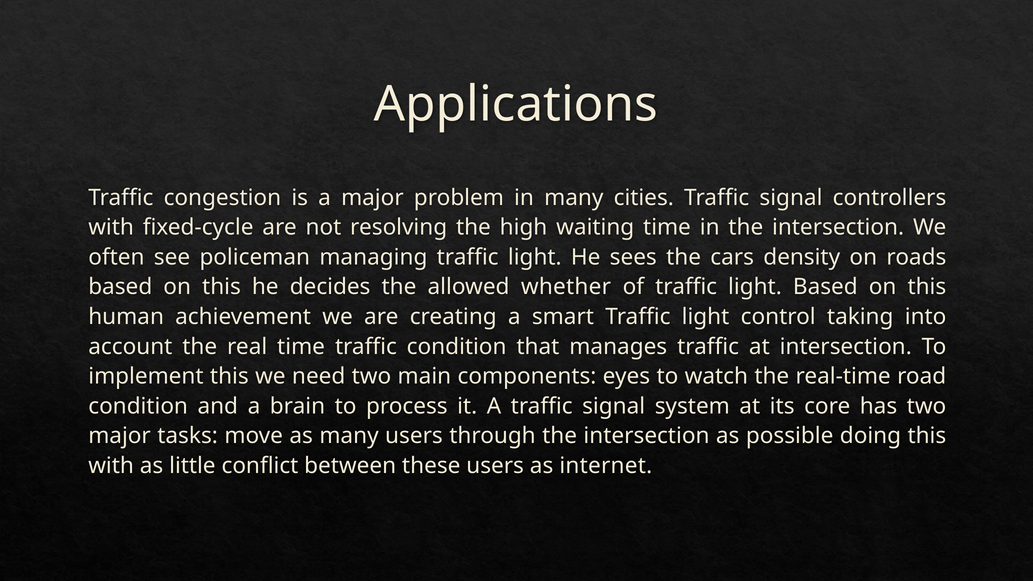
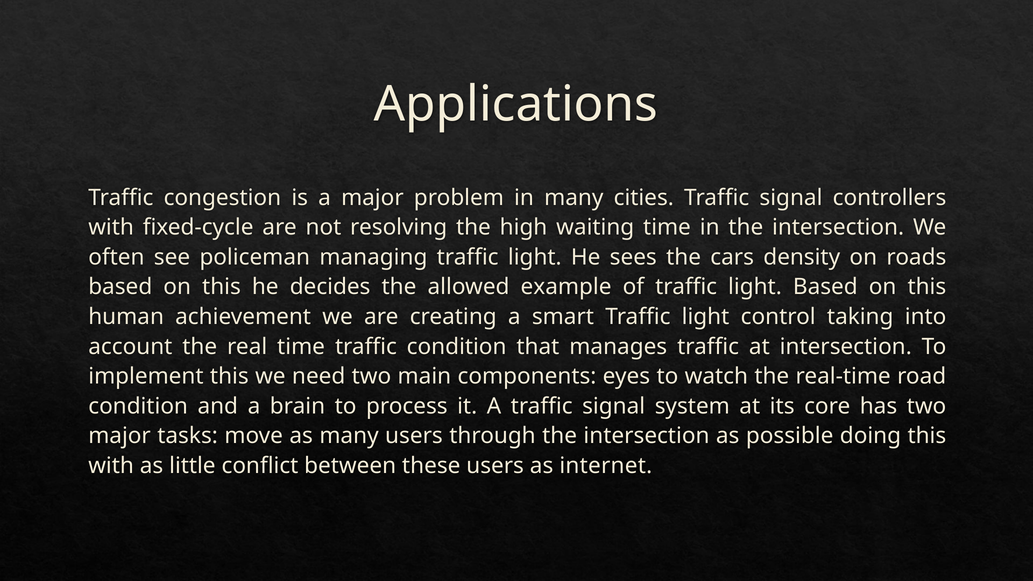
whether: whether -> example
